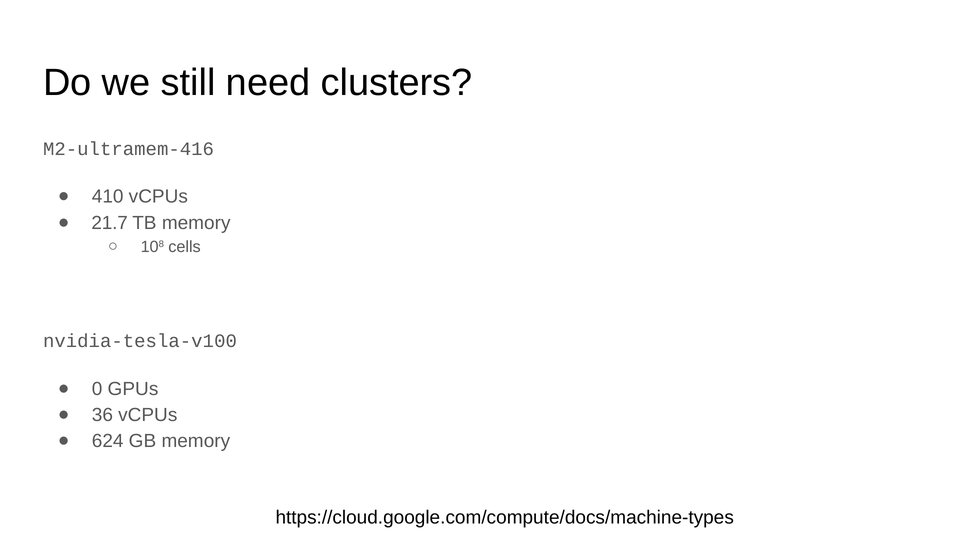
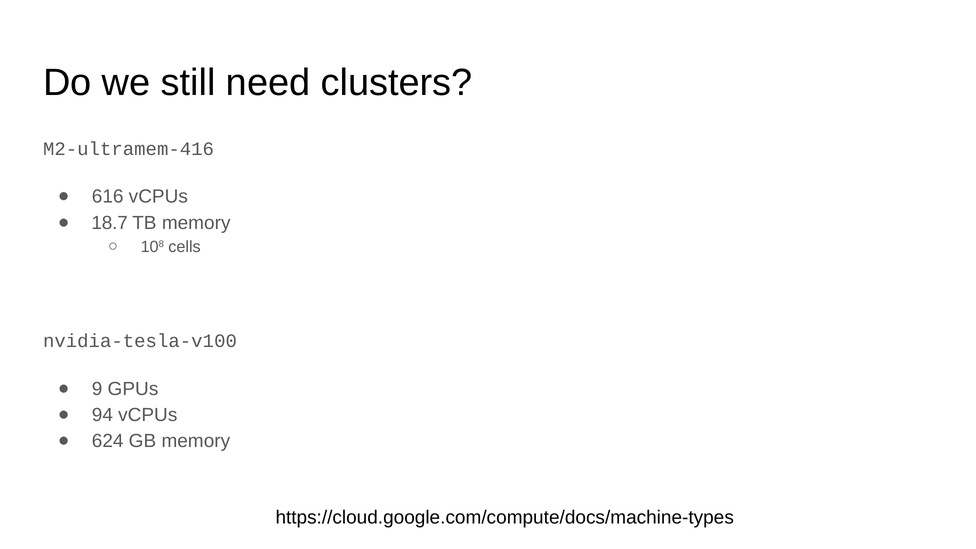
410: 410 -> 616
21.7: 21.7 -> 18.7
0: 0 -> 9
36: 36 -> 94
